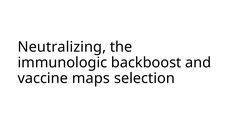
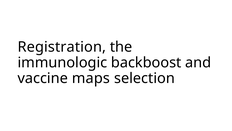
Neutralizing: Neutralizing -> Registration
